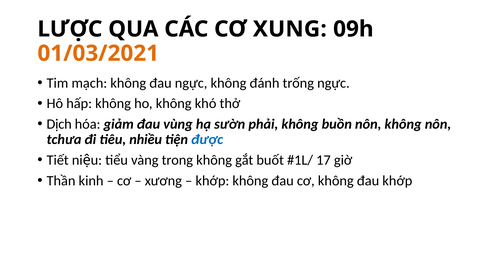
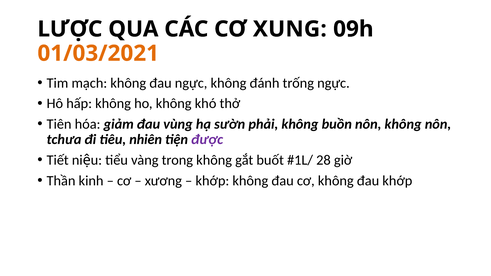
Dịch: Dịch -> Tiên
nhiều: nhiều -> nhiên
được colour: blue -> purple
17: 17 -> 28
